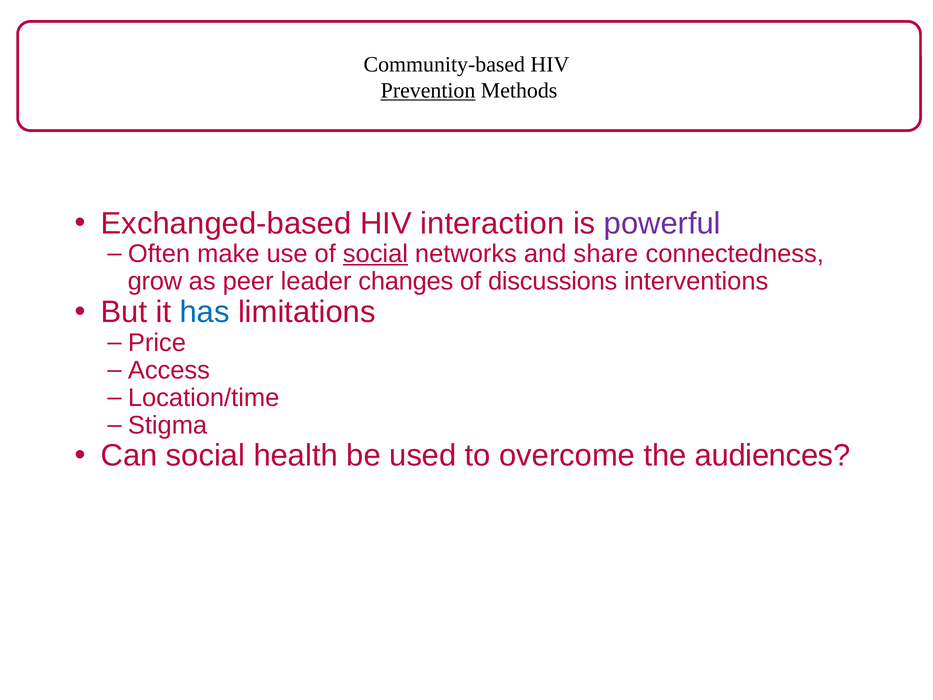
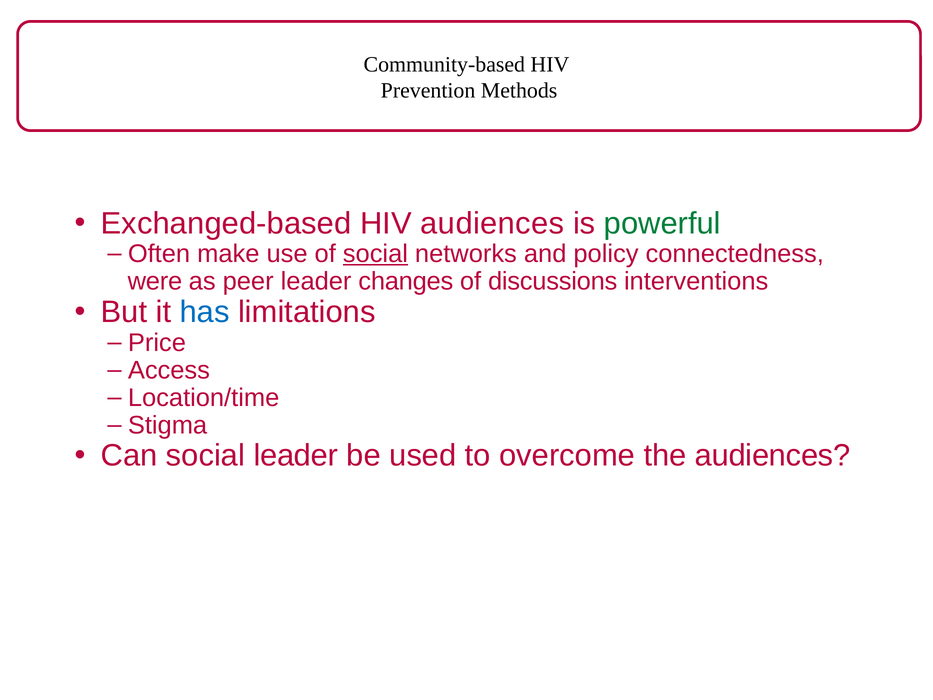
Prevention underline: present -> none
HIV interaction: interaction -> audiences
powerful colour: purple -> green
share: share -> policy
grow: grow -> were
social health: health -> leader
